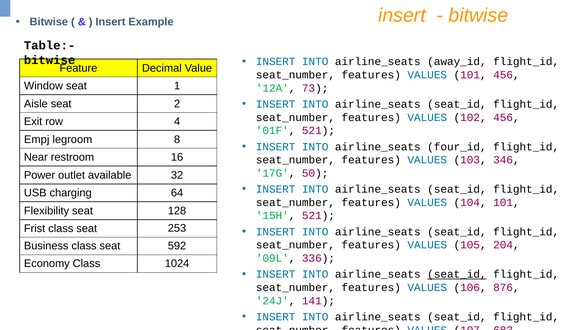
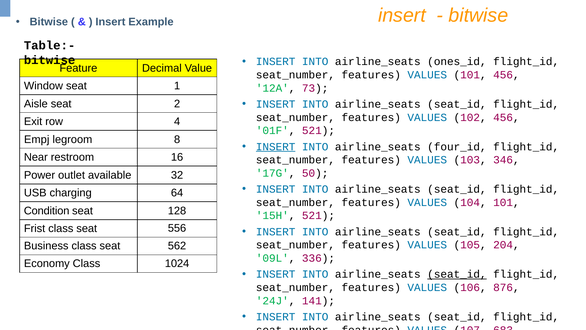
away_id: away_id -> ones_id
INSERT at (276, 147) underline: none -> present
Flexibility: Flexibility -> Condition
253: 253 -> 556
592: 592 -> 562
